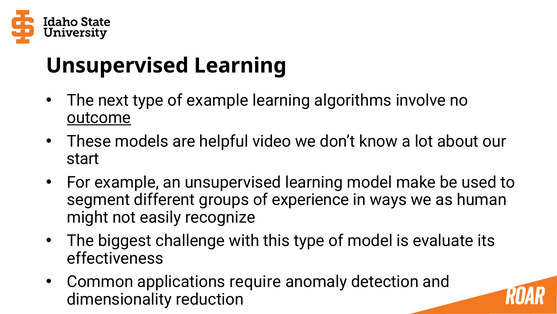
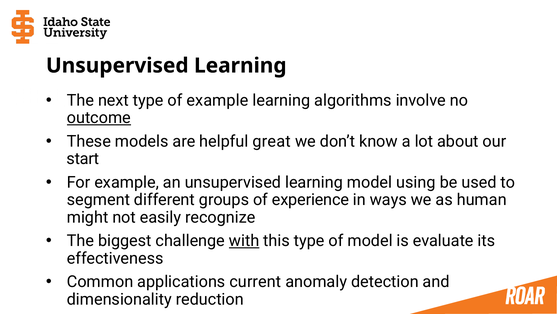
video: video -> great
make: make -> using
with underline: none -> present
require: require -> current
